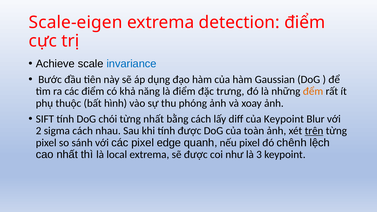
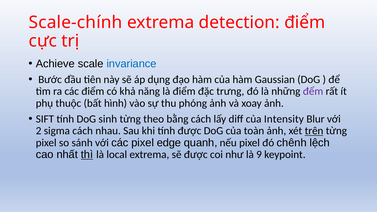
Scale-eigen: Scale-eigen -> Scale-chính
đểm colour: orange -> purple
chói: chói -> sinh
từng nhất: nhất -> theo
của Keypoint: Keypoint -> Intensity
thì underline: none -> present
3: 3 -> 9
